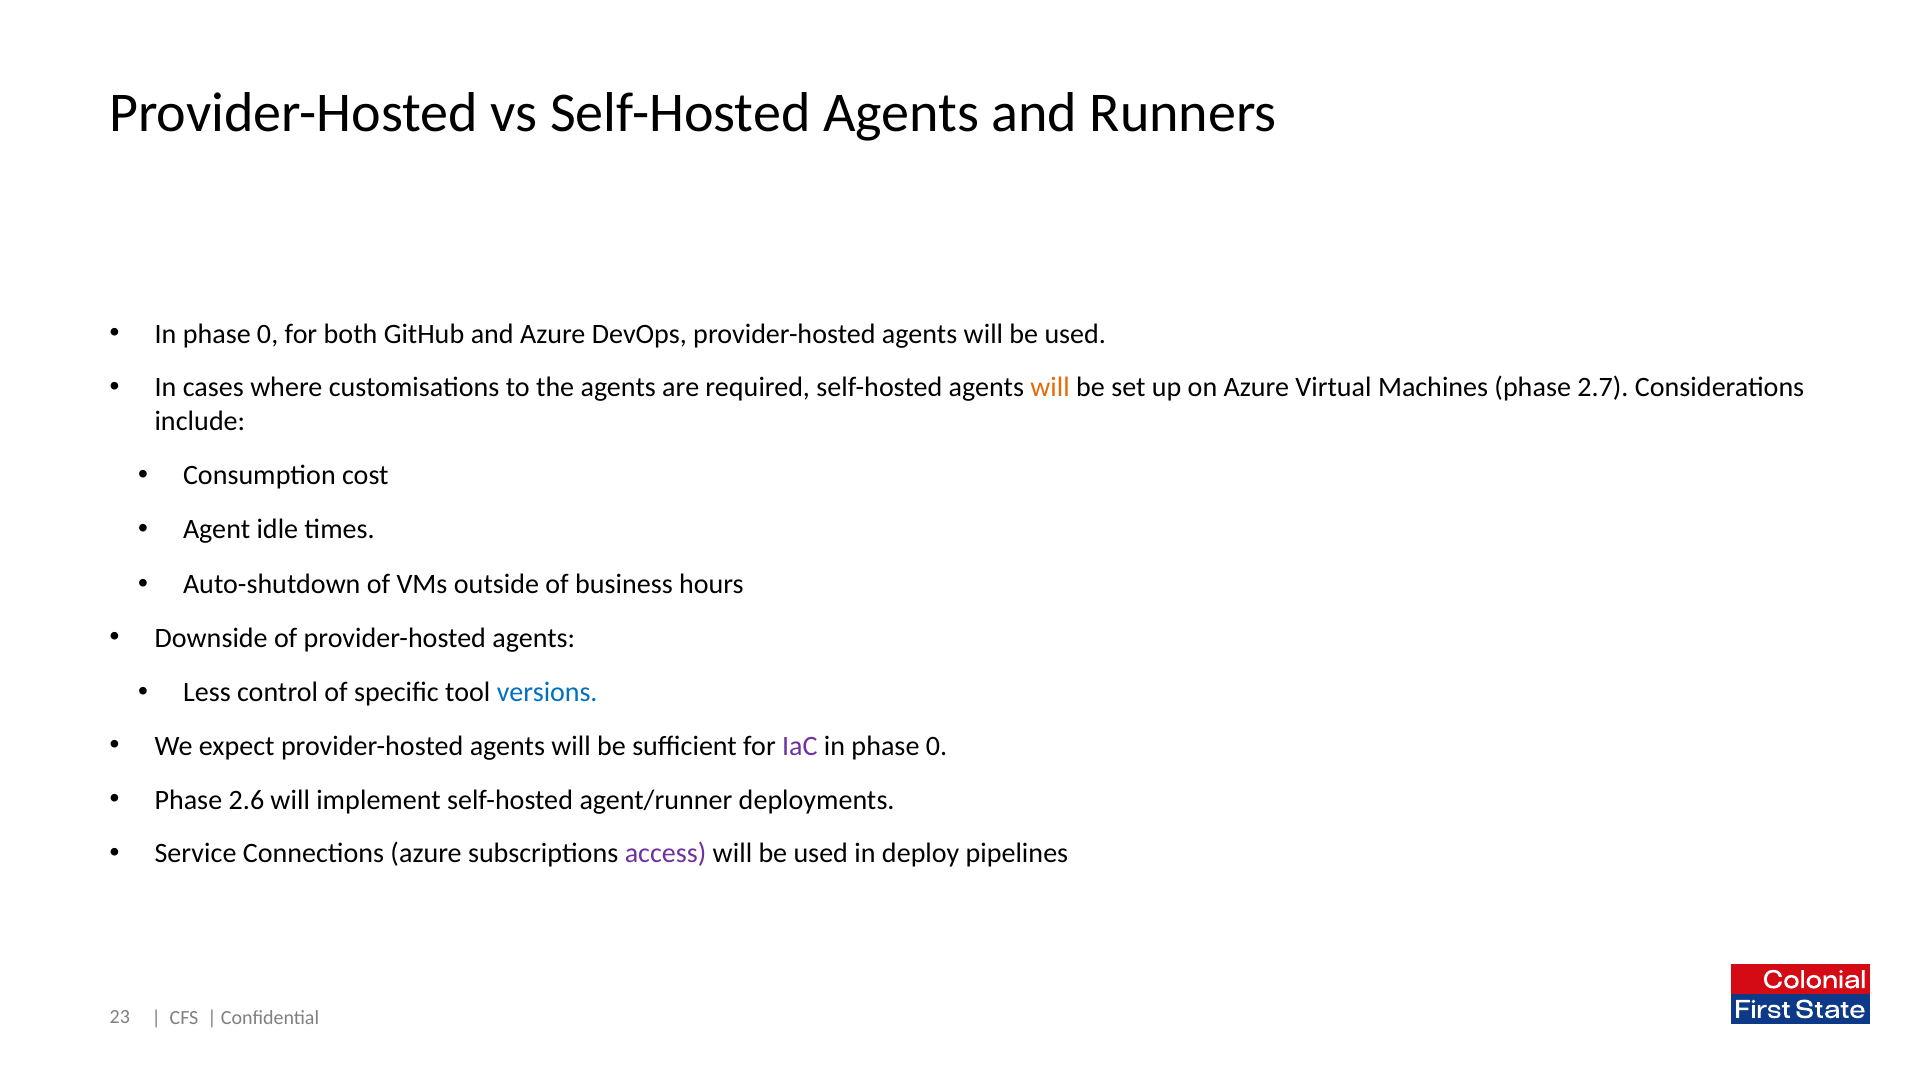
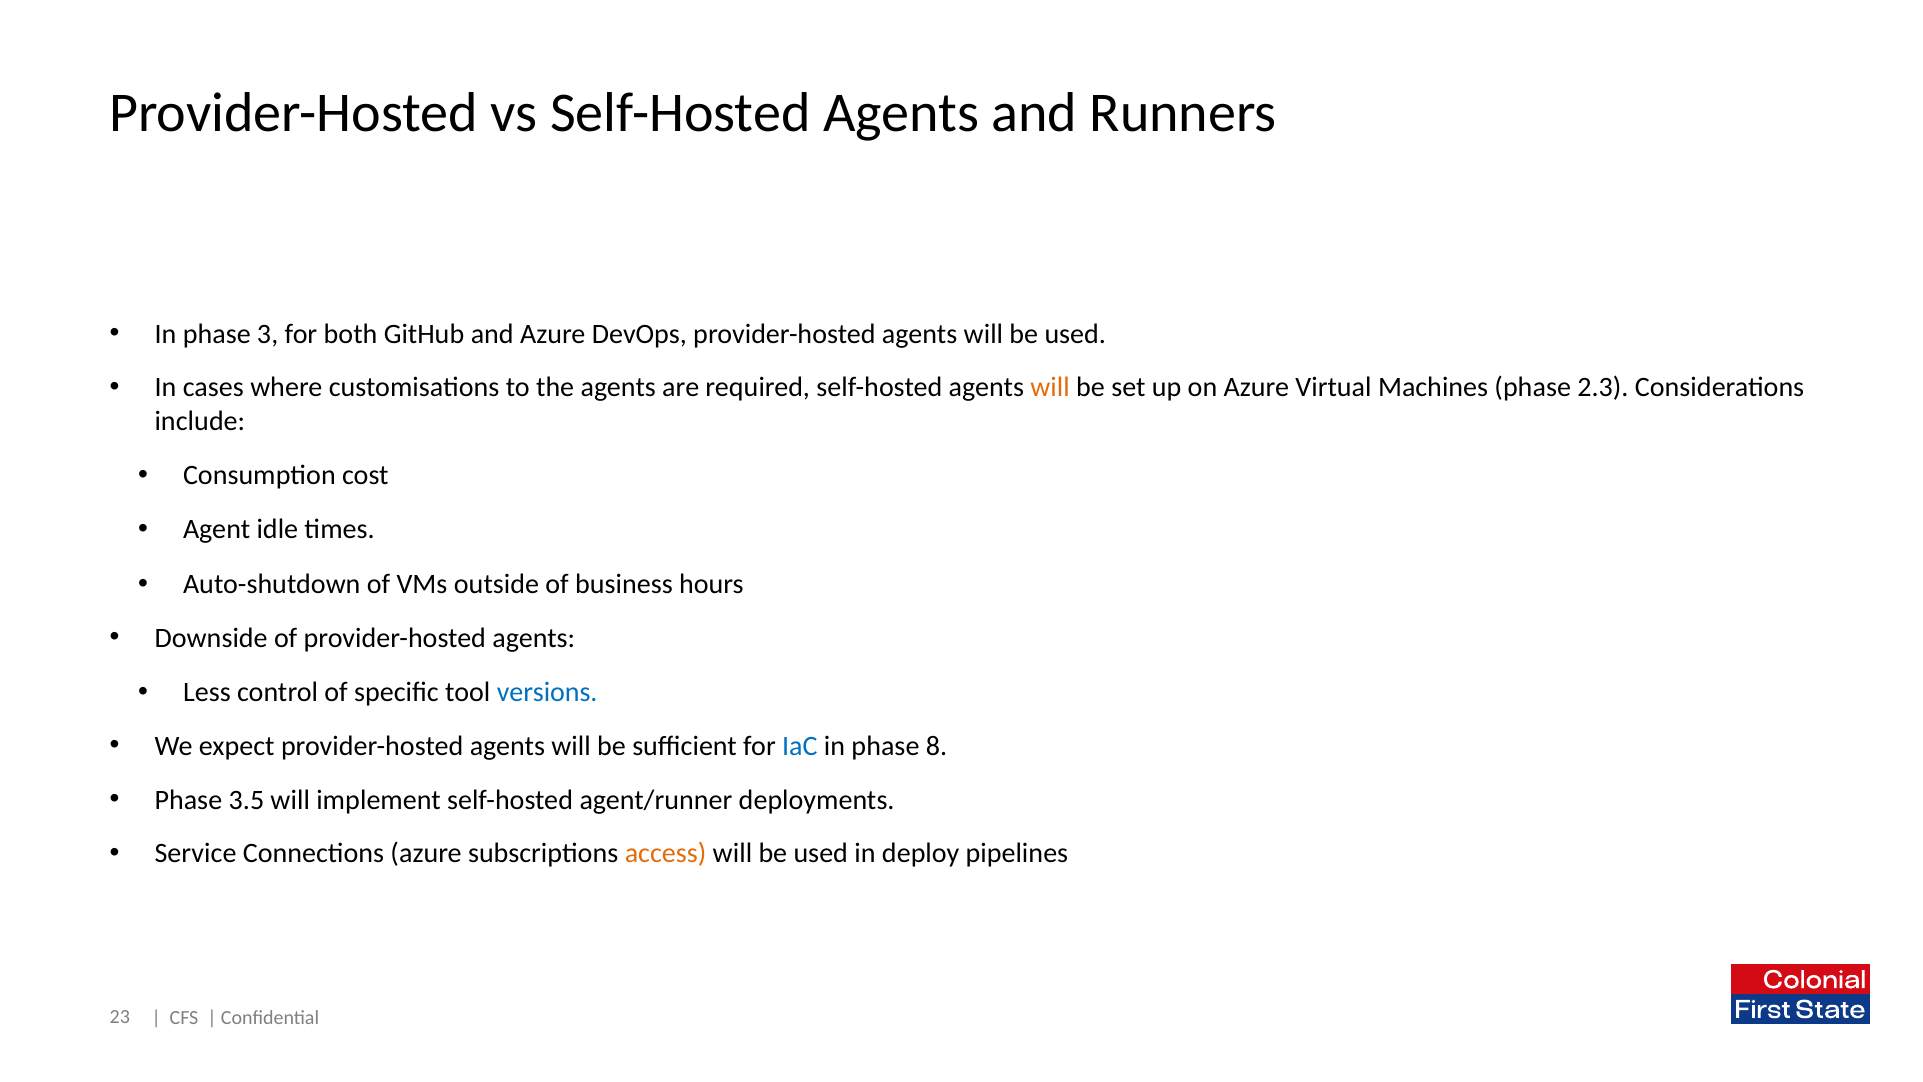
0 at (268, 334): 0 -> 3
2.7: 2.7 -> 2.3
IaC colour: purple -> blue
0 at (936, 746): 0 -> 8
2.6: 2.6 -> 3.5
access colour: purple -> orange
